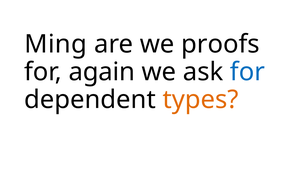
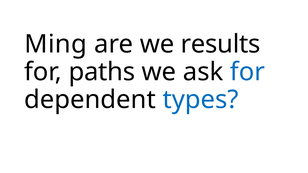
proofs: proofs -> results
again: again -> paths
types colour: orange -> blue
